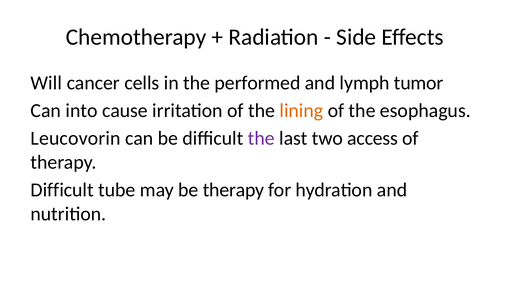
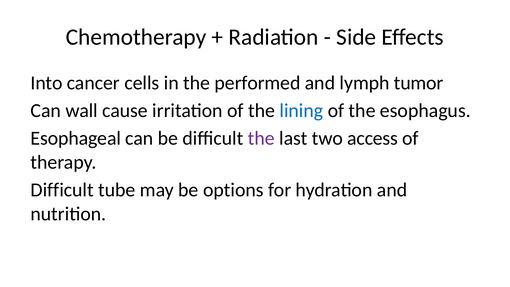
Will: Will -> Into
into: into -> wall
lining colour: orange -> blue
Leucovorin: Leucovorin -> Esophageal
be therapy: therapy -> options
